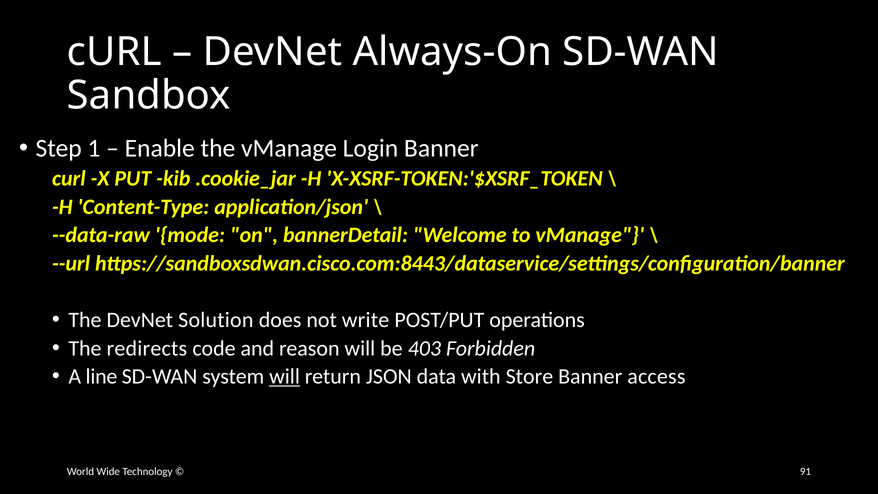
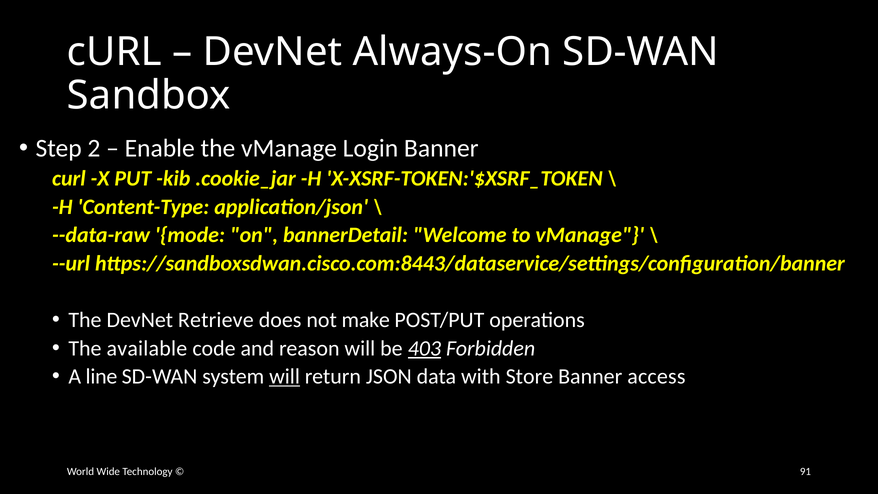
1: 1 -> 2
Solution: Solution -> Retrieve
write: write -> make
redirects: redirects -> available
403 underline: none -> present
